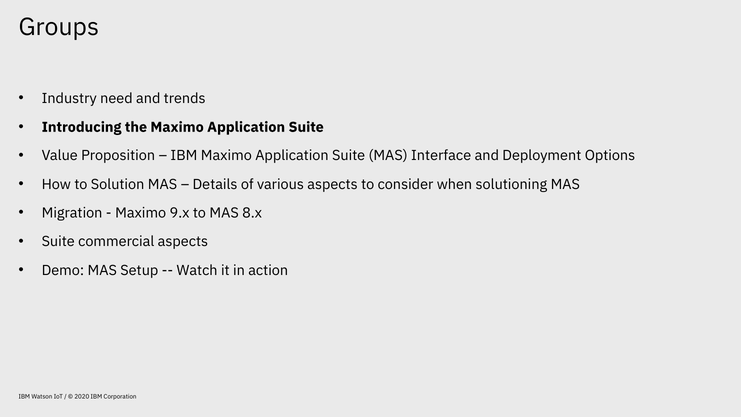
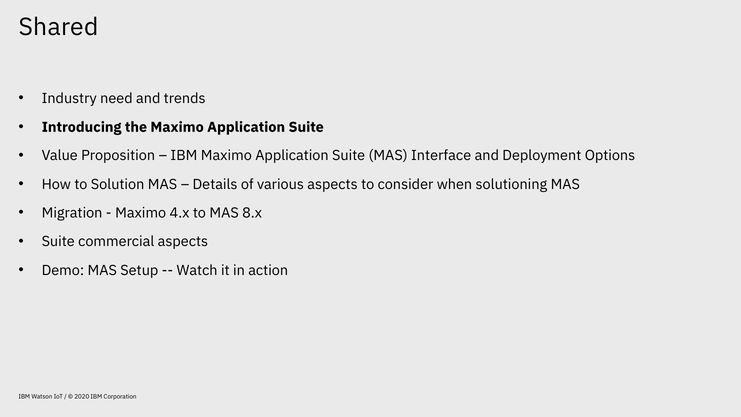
Groups: Groups -> Shared
9.x: 9.x -> 4.x
